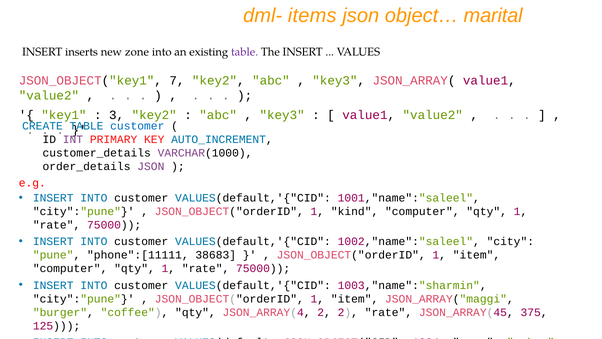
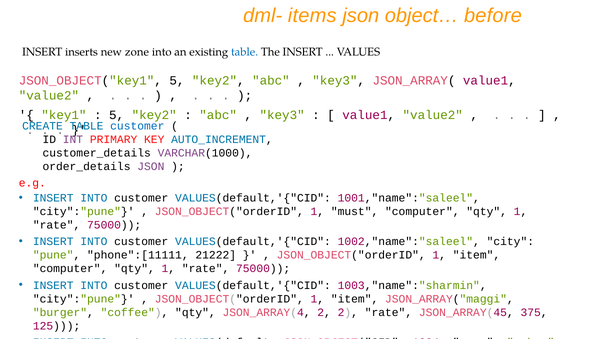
marital: marital -> before
table at (245, 52) colour: purple -> blue
JSON_OBJECT("key1 7: 7 -> 5
3 at (117, 115): 3 -> 5
kind: kind -> must
38683: 38683 -> 21222
